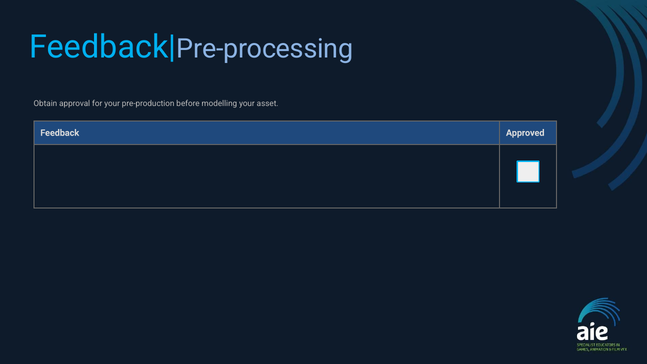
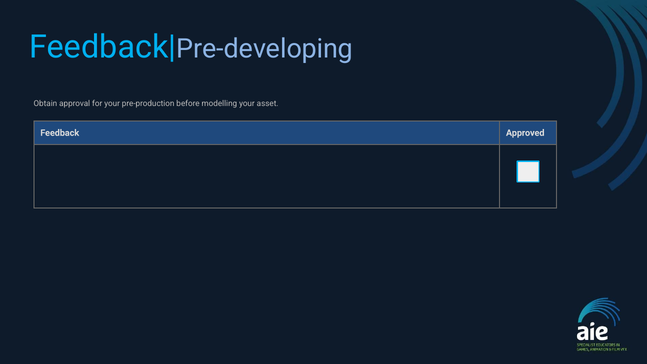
Pre-processing: Pre-processing -> Pre-developing
